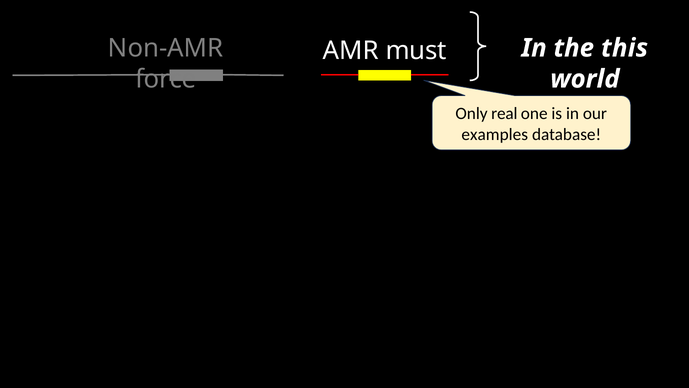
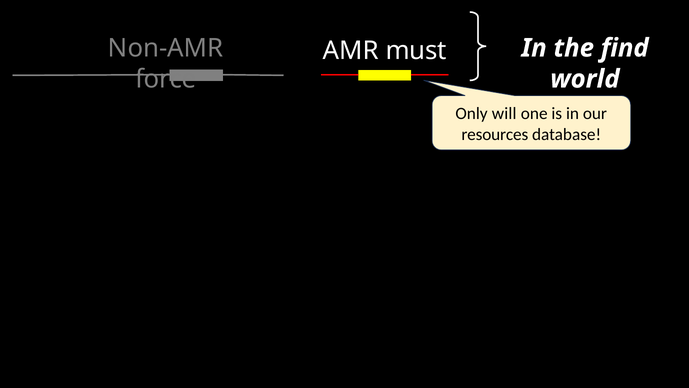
this: this -> find
real: real -> will
examples: examples -> resources
